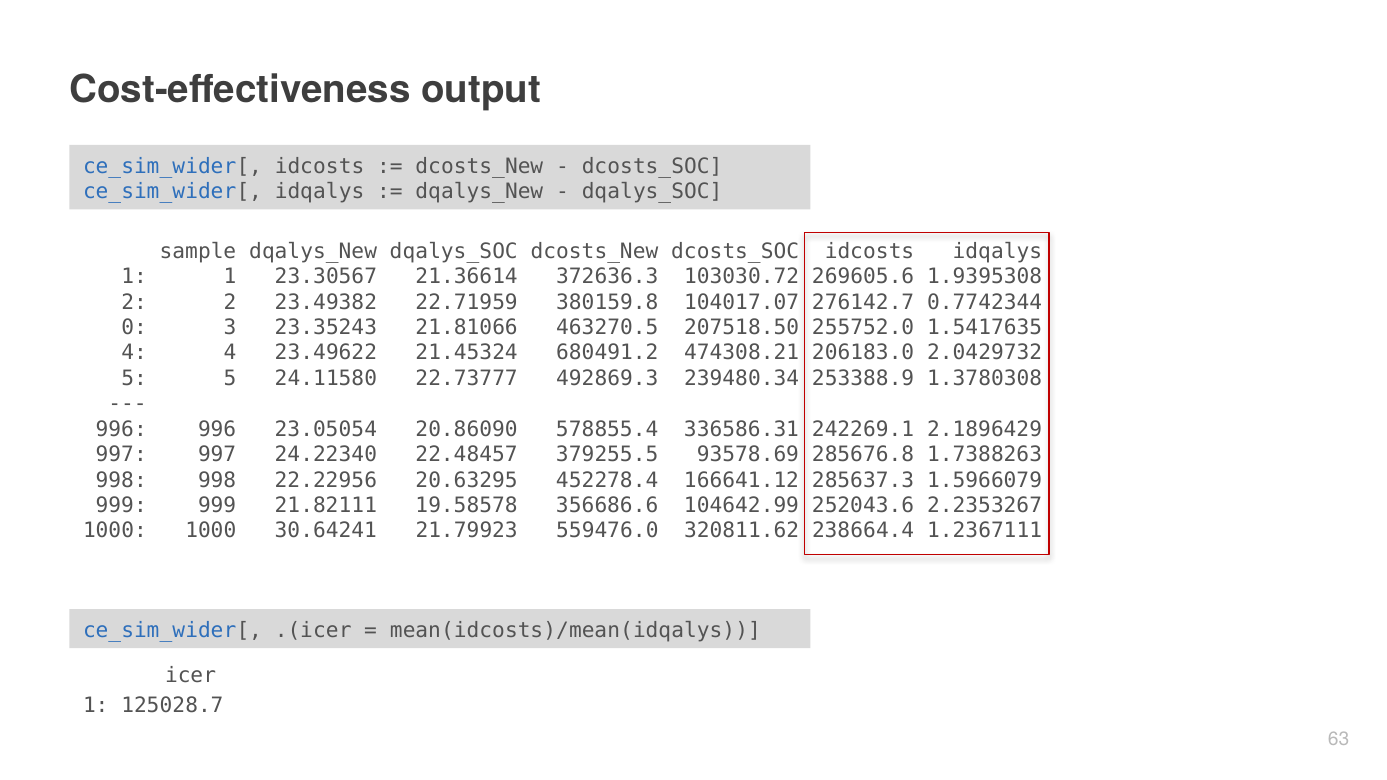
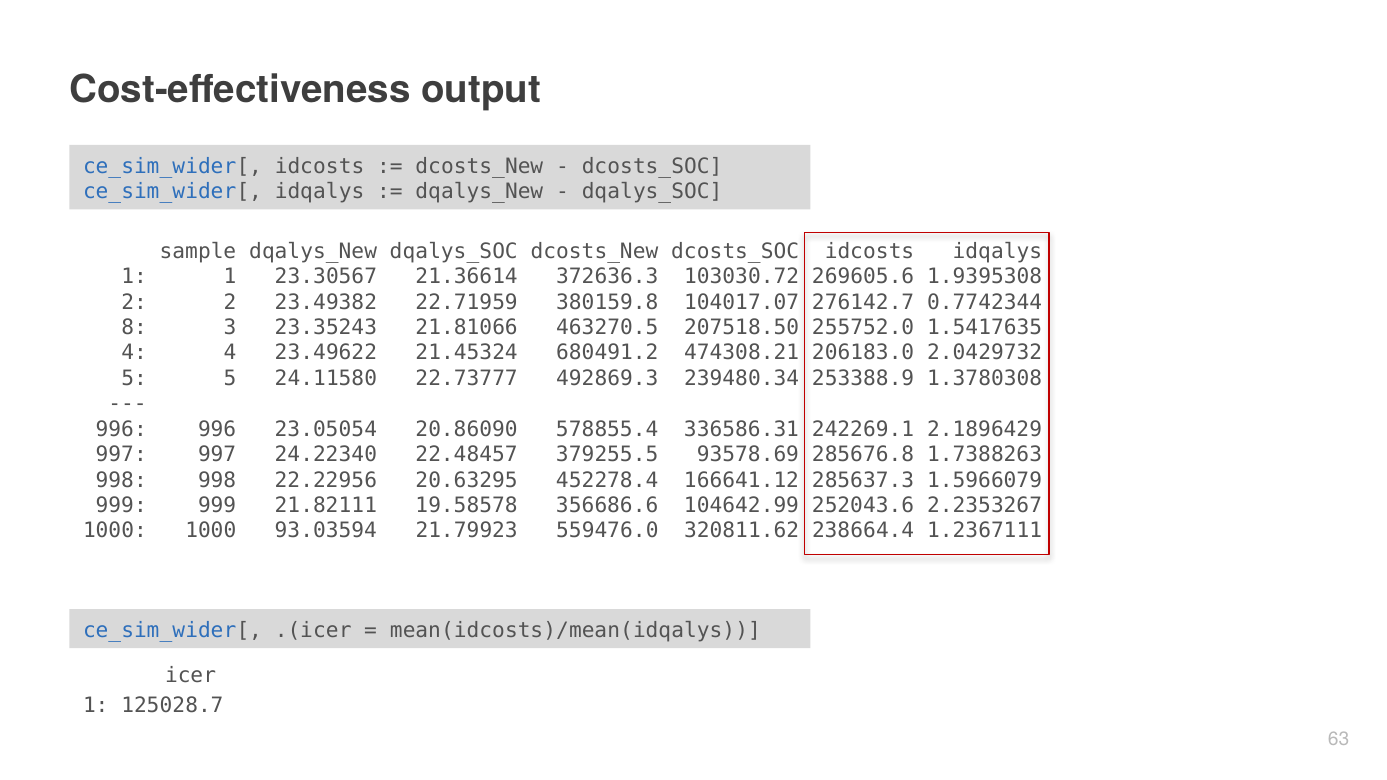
0: 0 -> 8
30.64241: 30.64241 -> 93.03594
